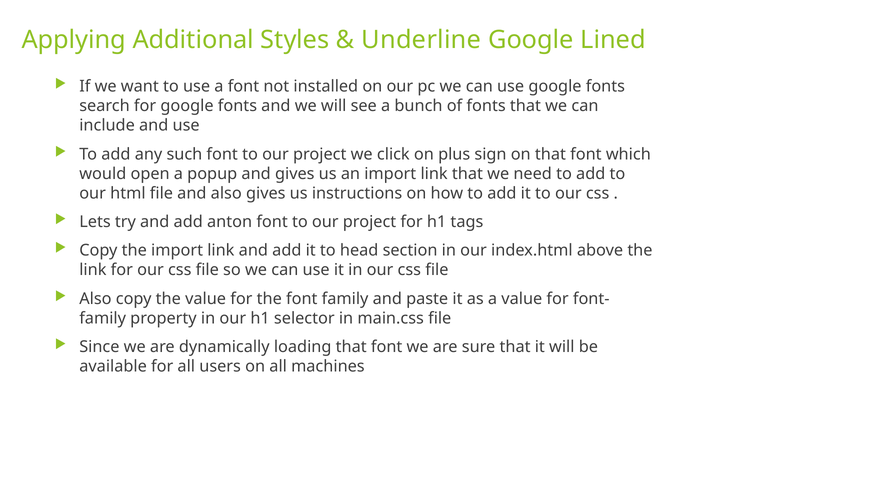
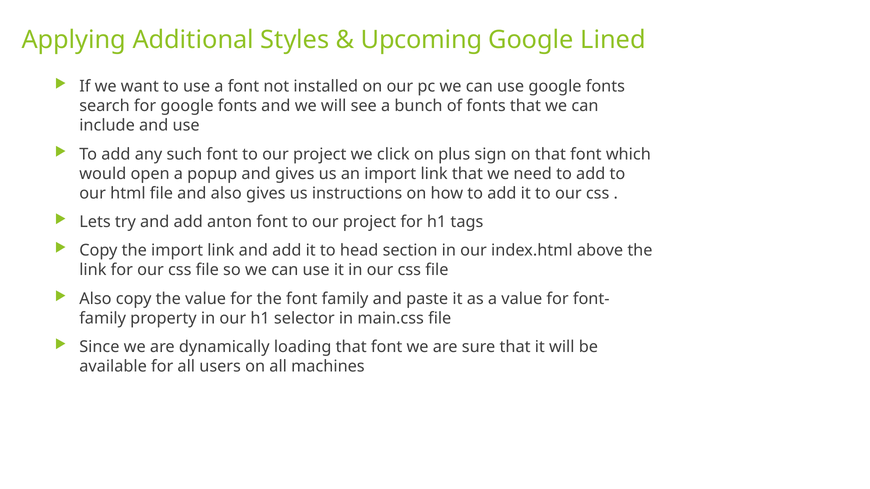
Underline: Underline -> Upcoming
